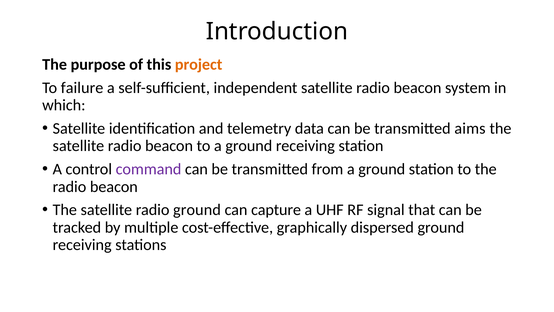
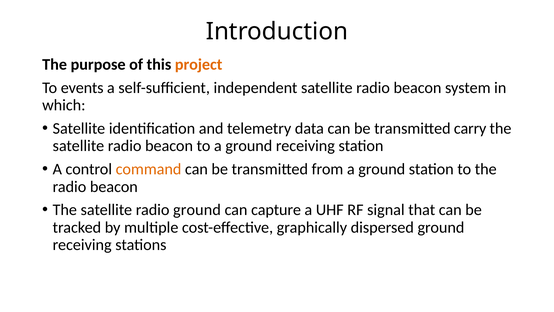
failure: failure -> events
aims: aims -> carry
command colour: purple -> orange
